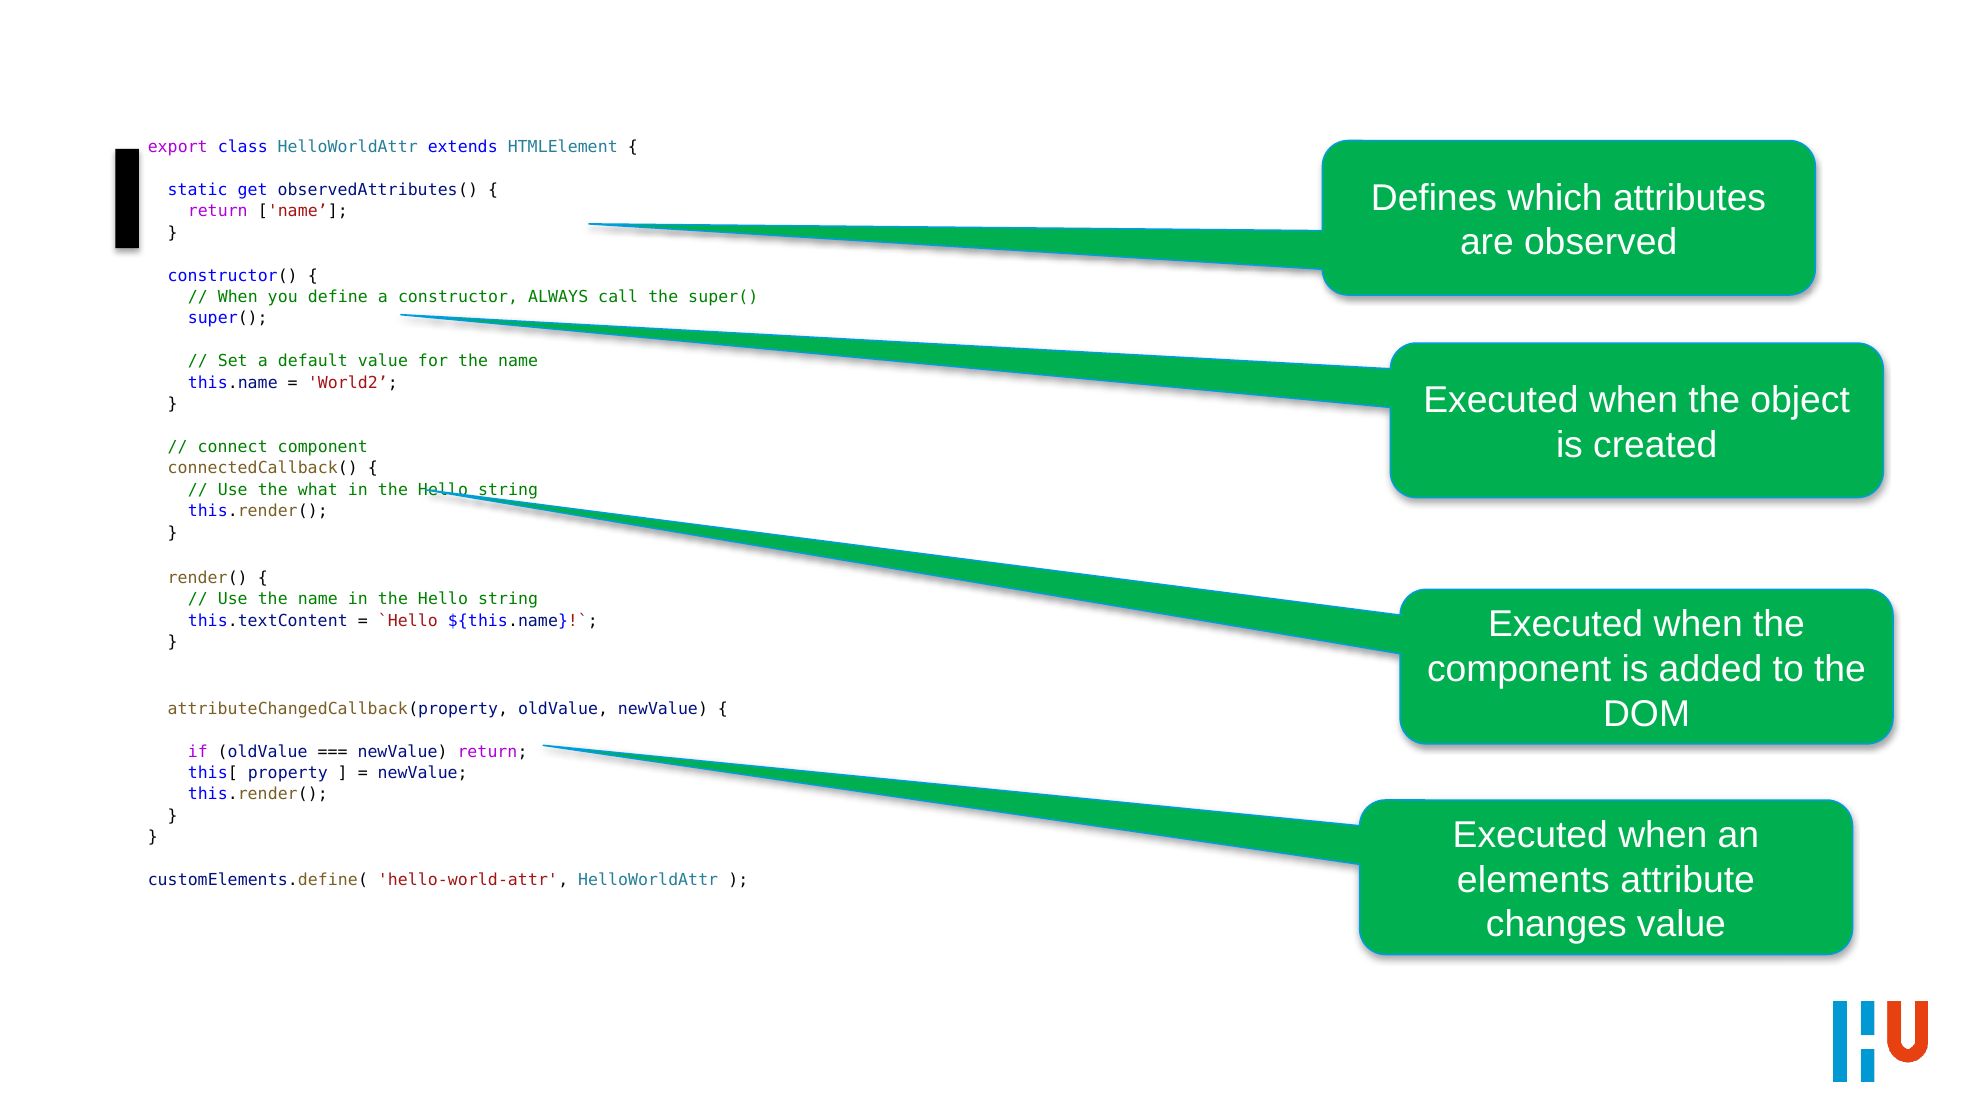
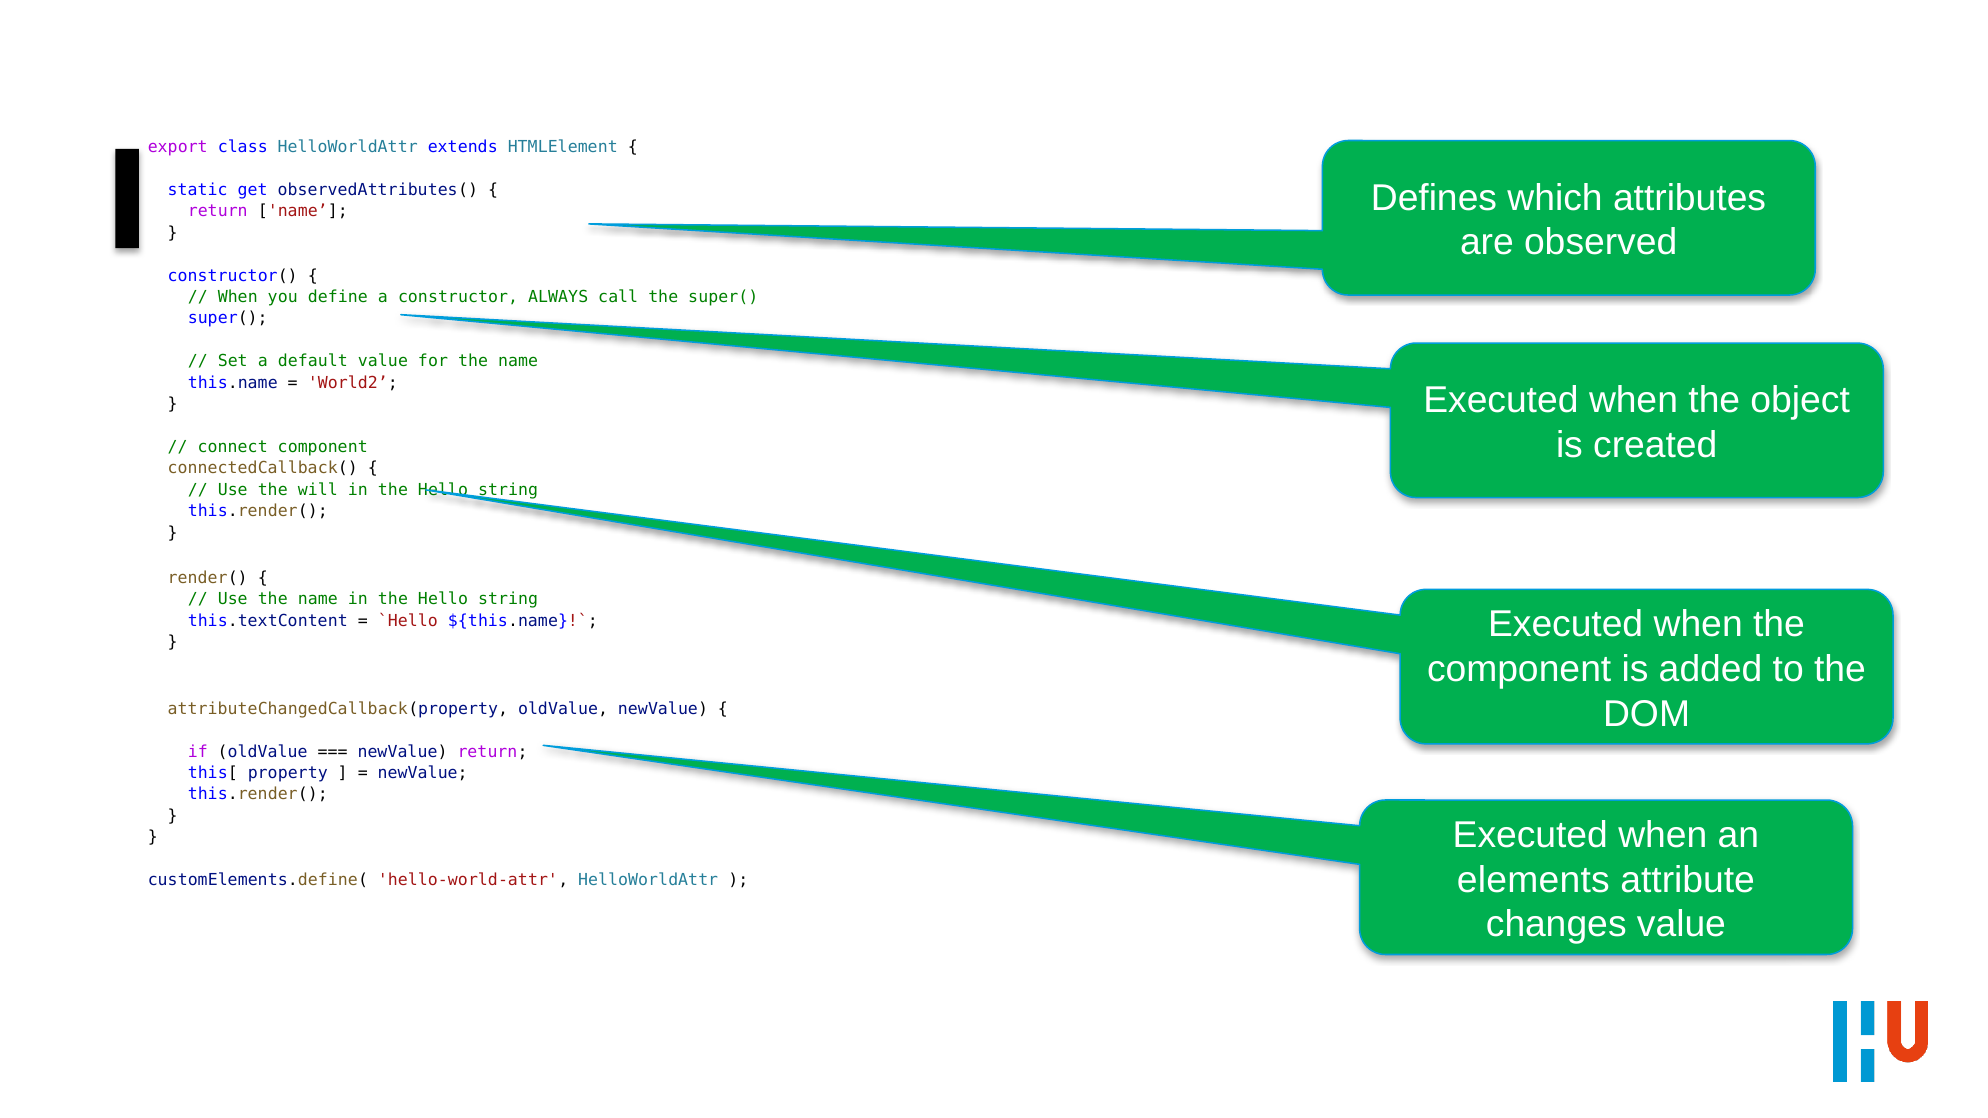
what: what -> will
